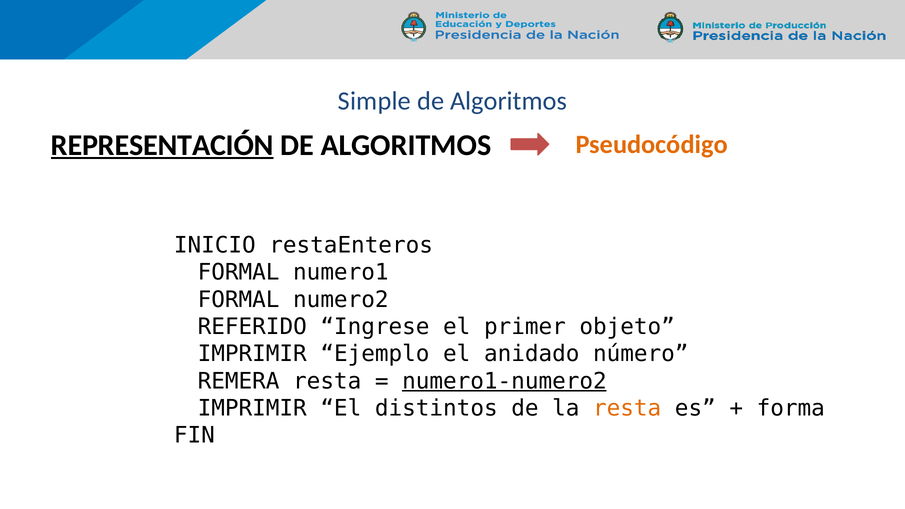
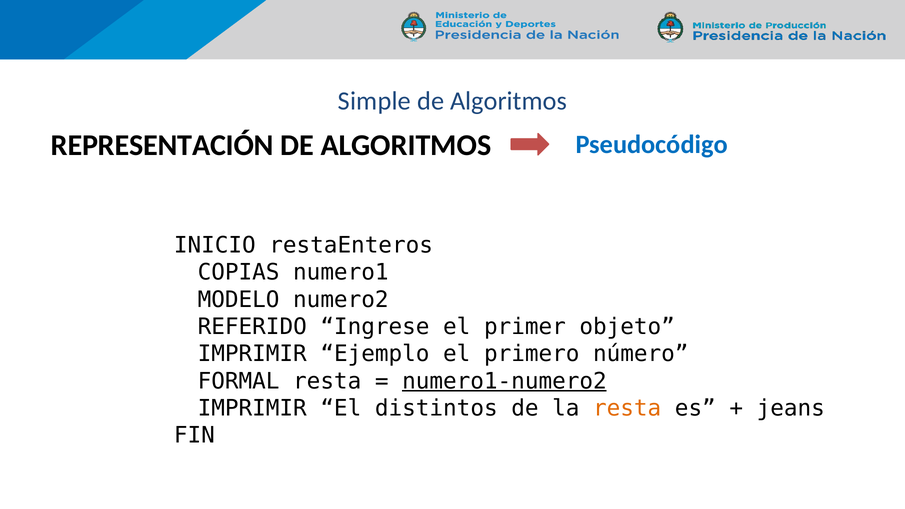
REPRESENTACIÓN underline: present -> none
Pseudocódigo colour: orange -> blue
FORMAL at (239, 272): FORMAL -> COPIAS
FORMAL at (239, 300): FORMAL -> MODELO
anidado: anidado -> primero
REMERA: REMERA -> FORMAL
forma: forma -> jeans
